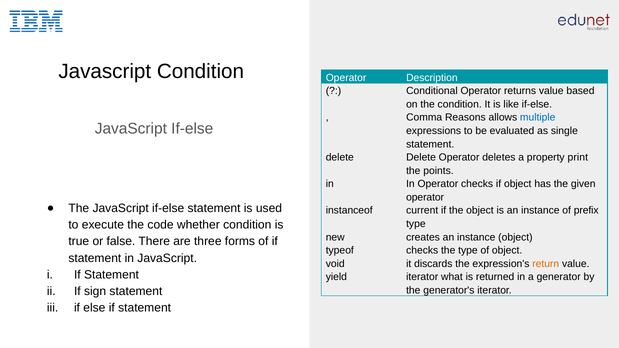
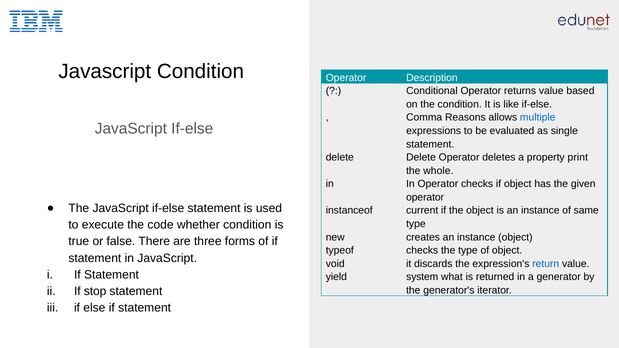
points: points -> whole
prefix: prefix -> same
return colour: orange -> blue
yield iterator: iterator -> system
sign: sign -> stop
